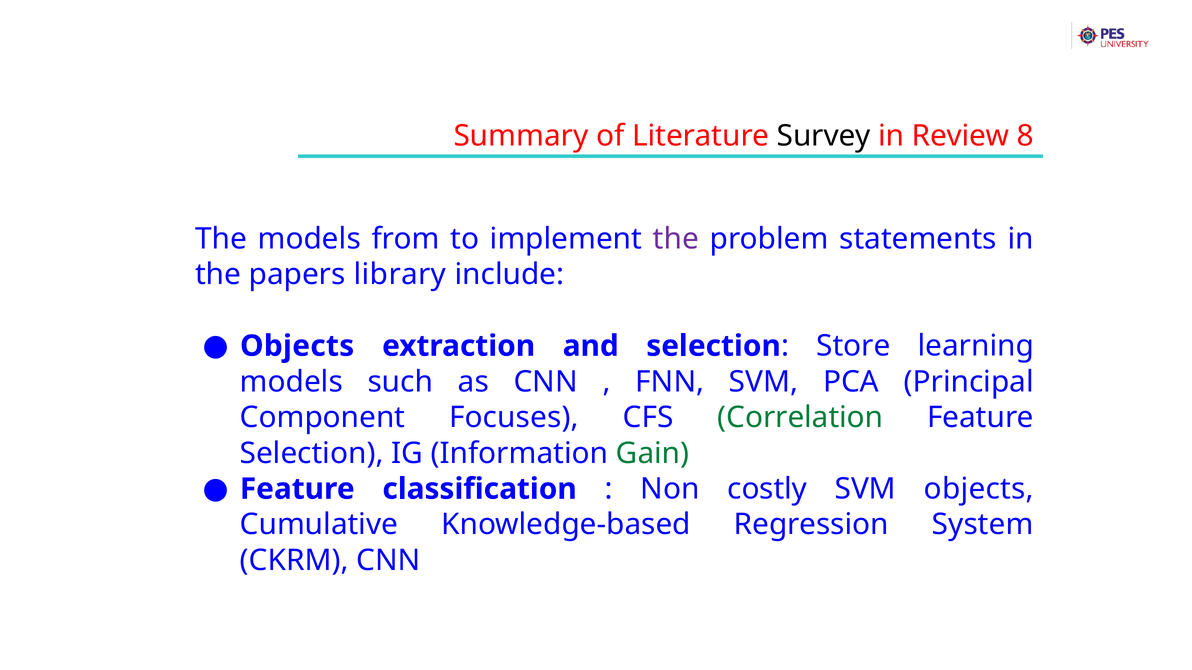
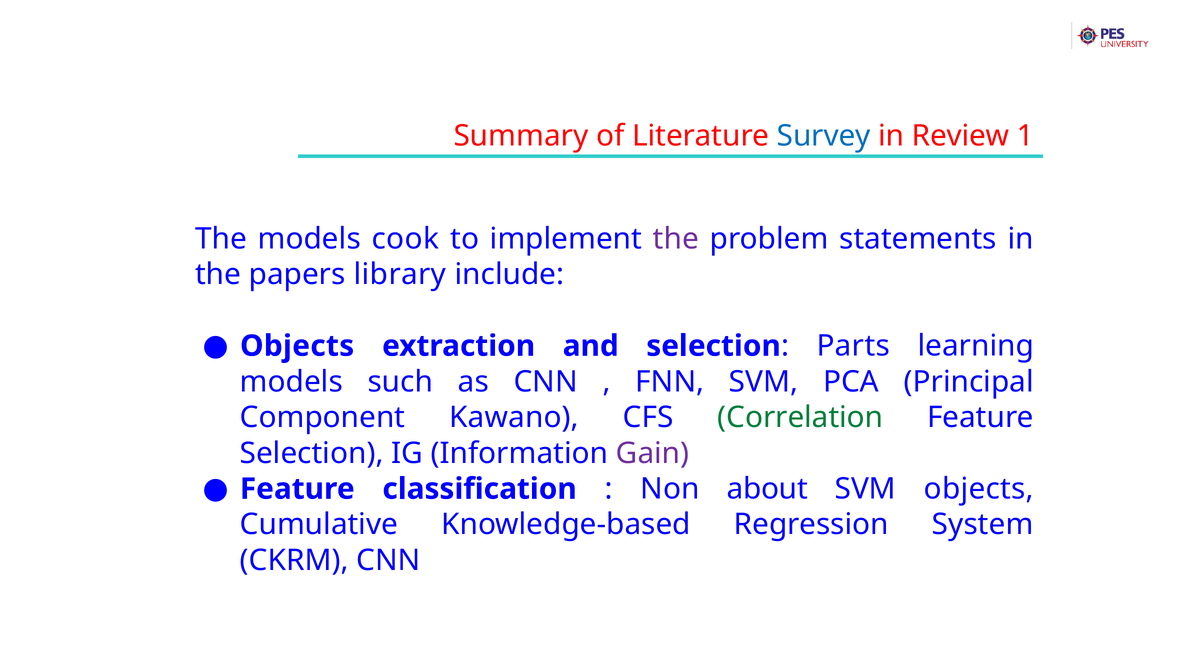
Survey colour: black -> blue
8: 8 -> 1
from: from -> cook
Store: Store -> Parts
Focuses: Focuses -> Kawano
Gain colour: green -> purple
costly: costly -> about
